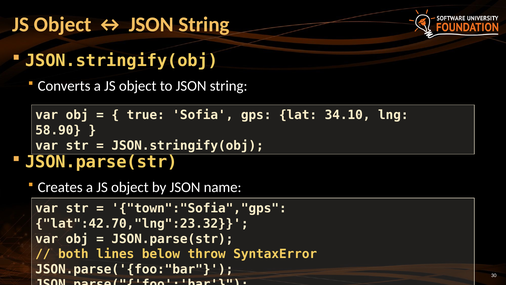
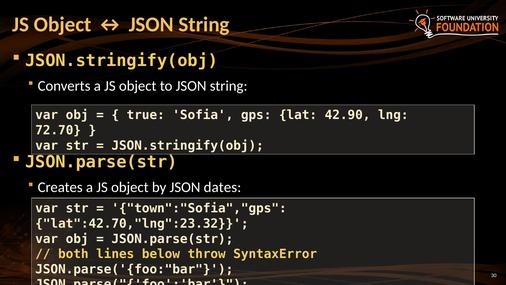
34.10: 34.10 -> 42.90
58.90: 58.90 -> 72.70
name: name -> dates
